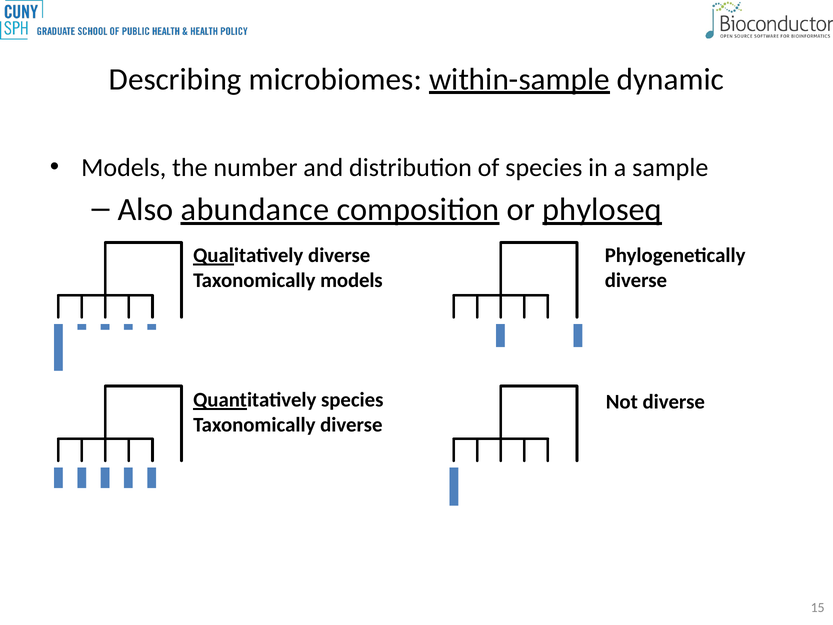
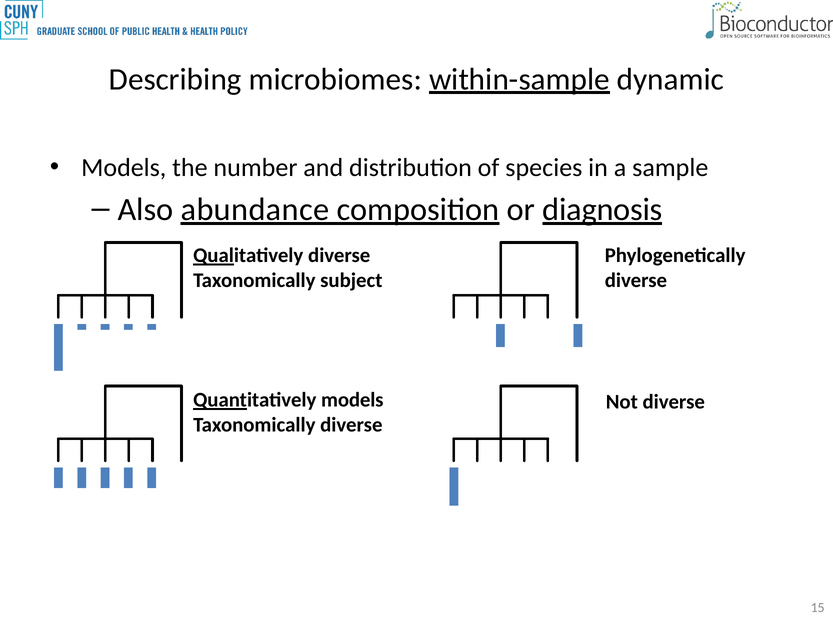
phyloseq: phyloseq -> diagnosis
Taxonomically models: models -> subject
Quantitatively species: species -> models
